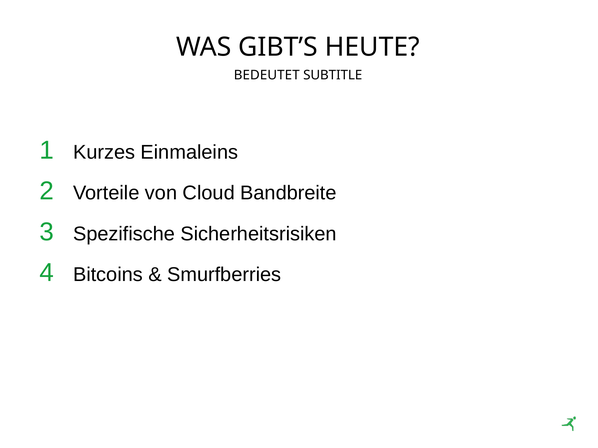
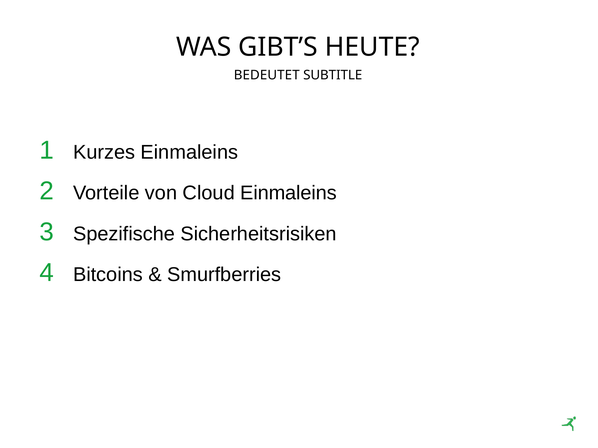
Cloud Bandbreite: Bandbreite -> Einmaleins
